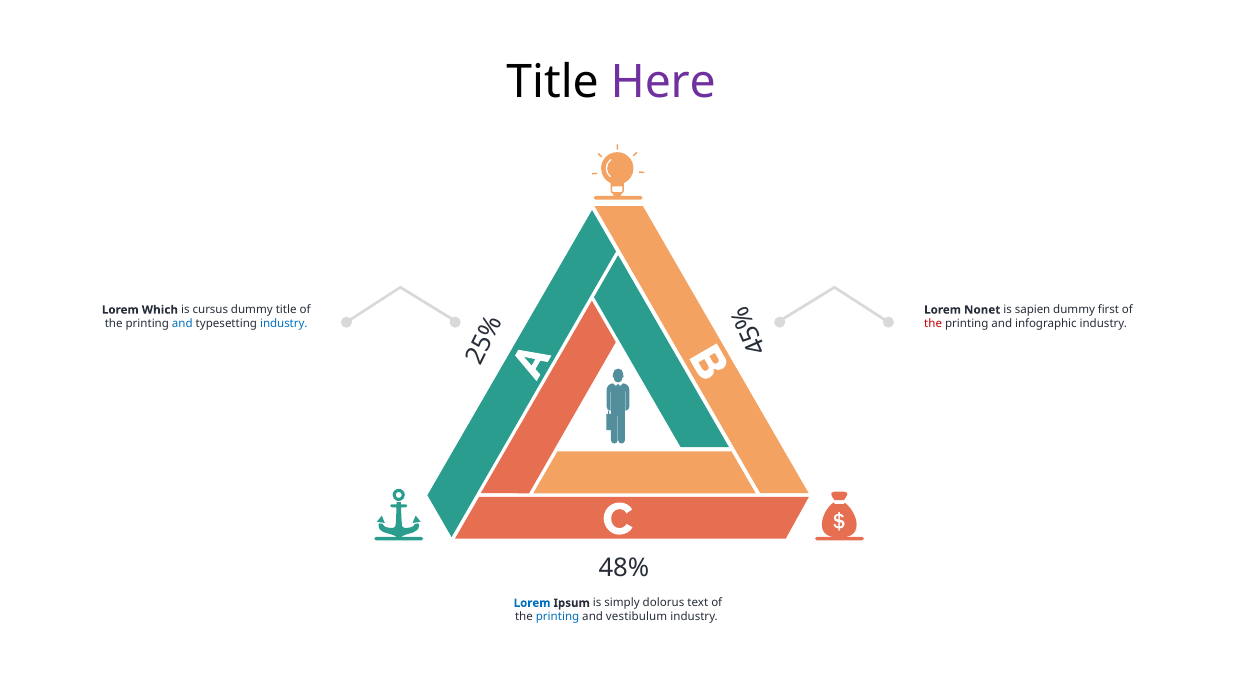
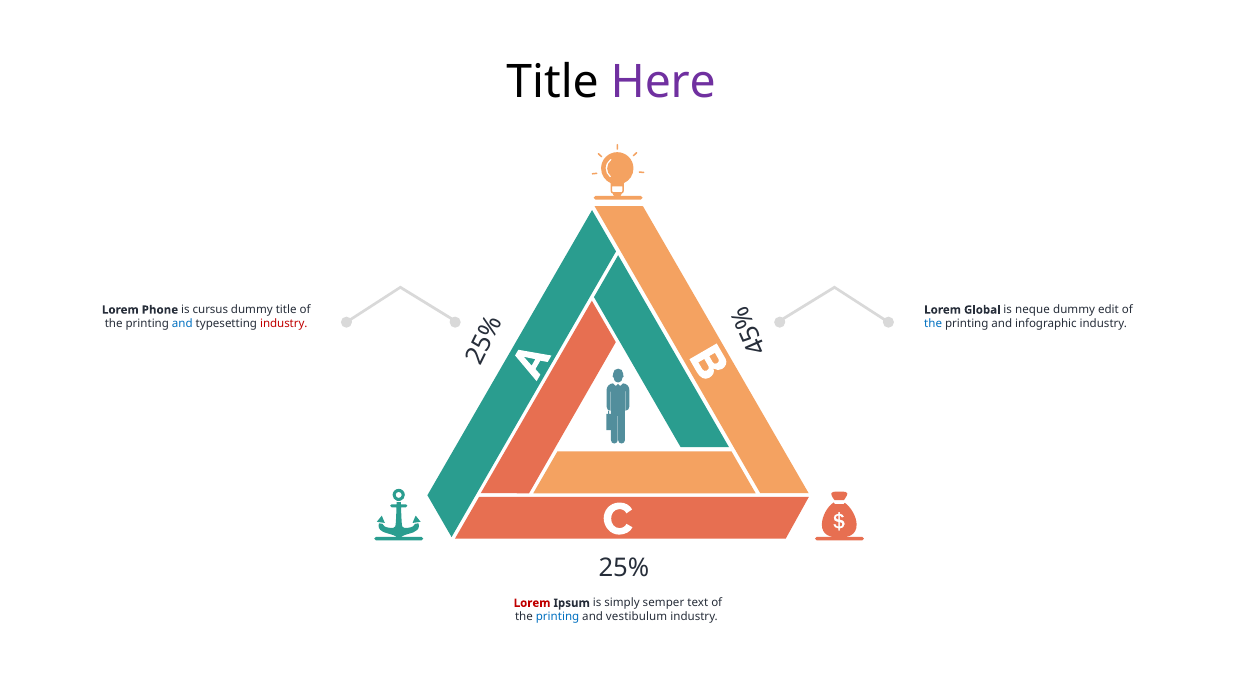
Which: Which -> Phone
Nonet: Nonet -> Global
sapien: sapien -> neque
first: first -> edit
industry at (284, 324) colour: blue -> red
the at (933, 324) colour: red -> blue
48%: 48% -> 25%
Lorem at (532, 603) colour: blue -> red
dolorus: dolorus -> semper
